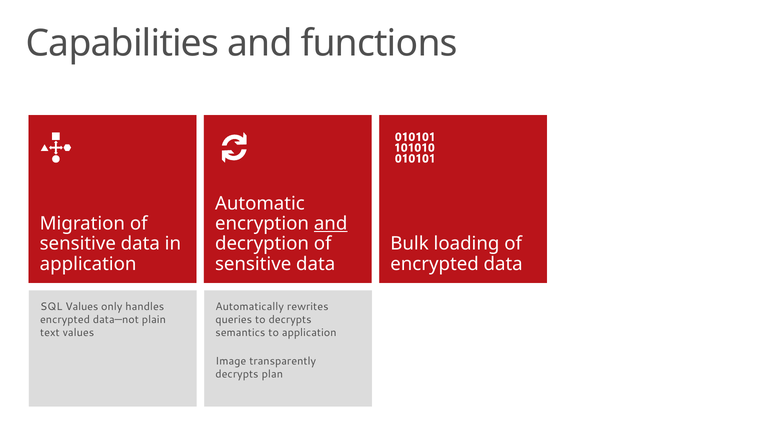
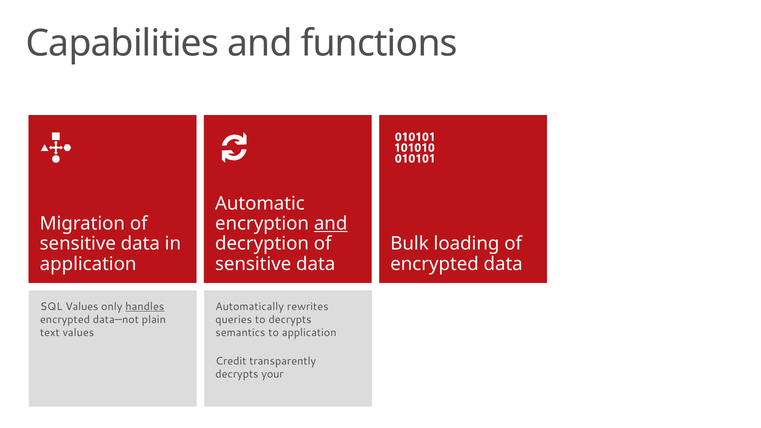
handles underline: none -> present
Image: Image -> Credit
plan: plan -> your
